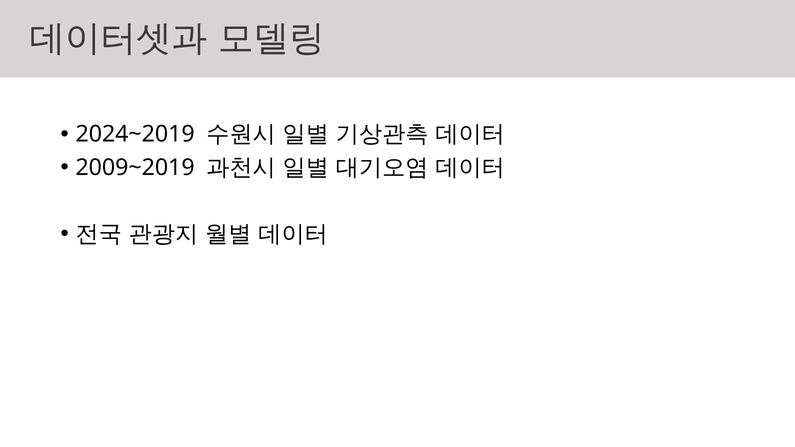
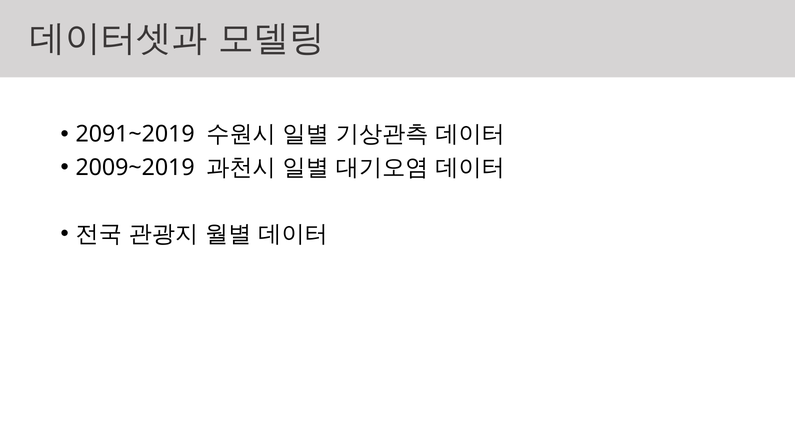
2024~2019: 2024~2019 -> 2091~2019
